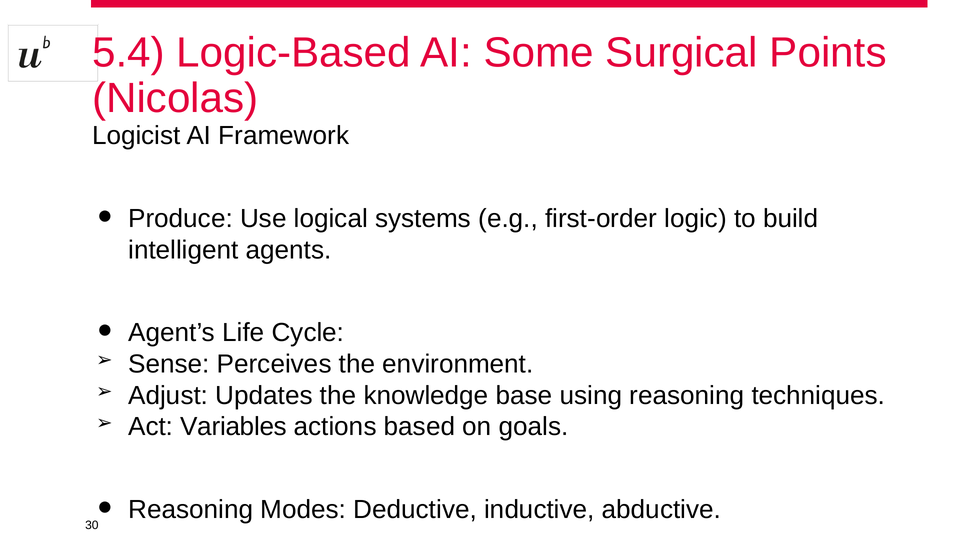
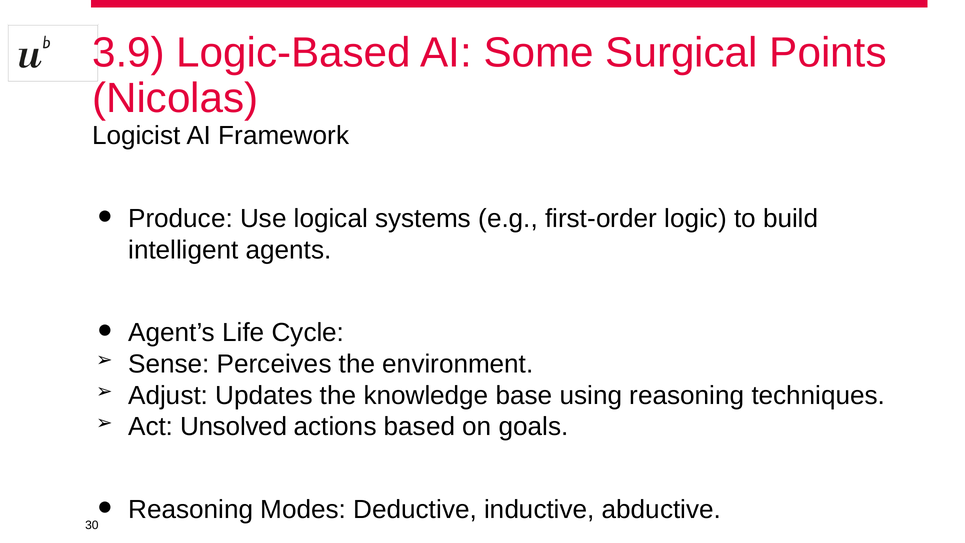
5.4: 5.4 -> 3.9
Variables: Variables -> Unsolved
